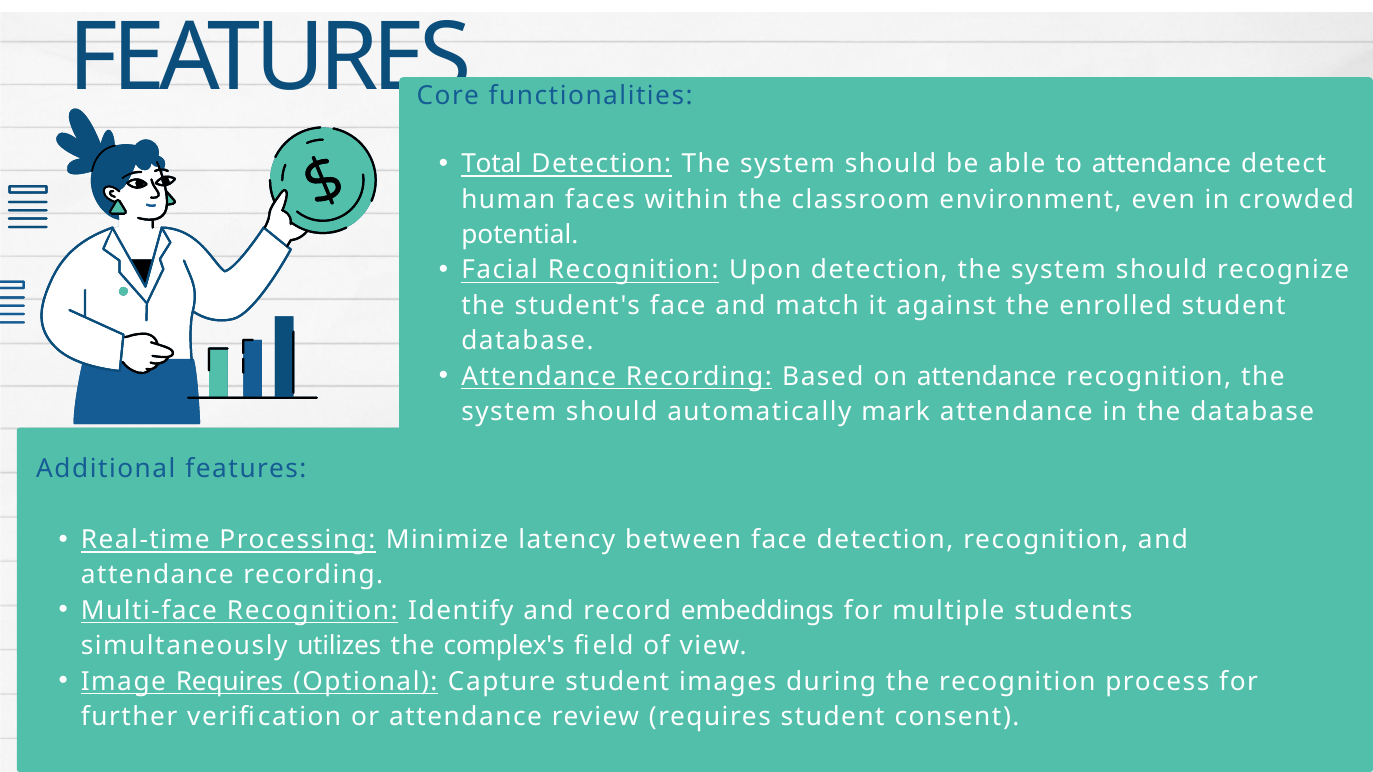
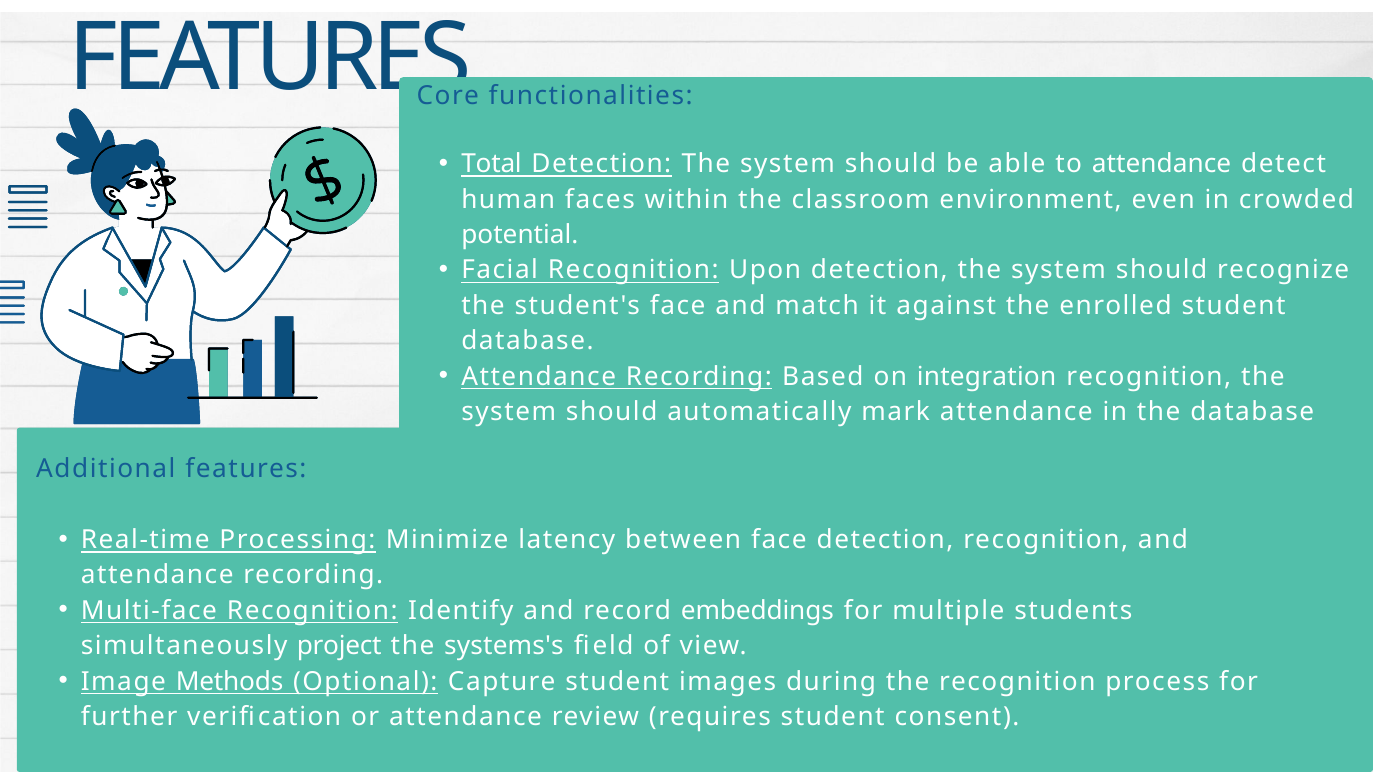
on attendance: attendance -> integration
utilizes: utilizes -> project
complex's: complex's -> systems's
Image Requires: Requires -> Methods
